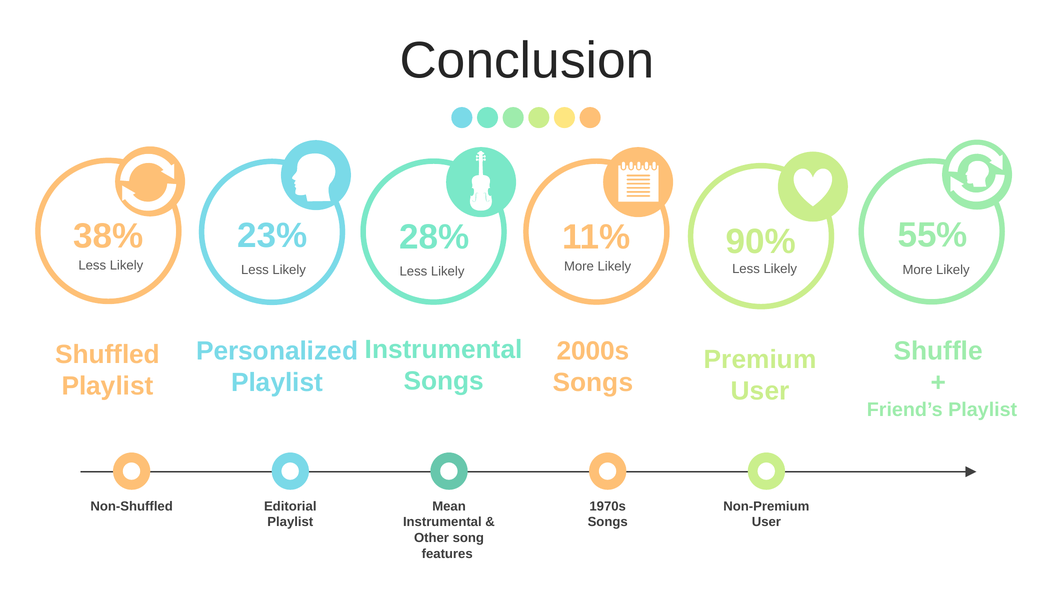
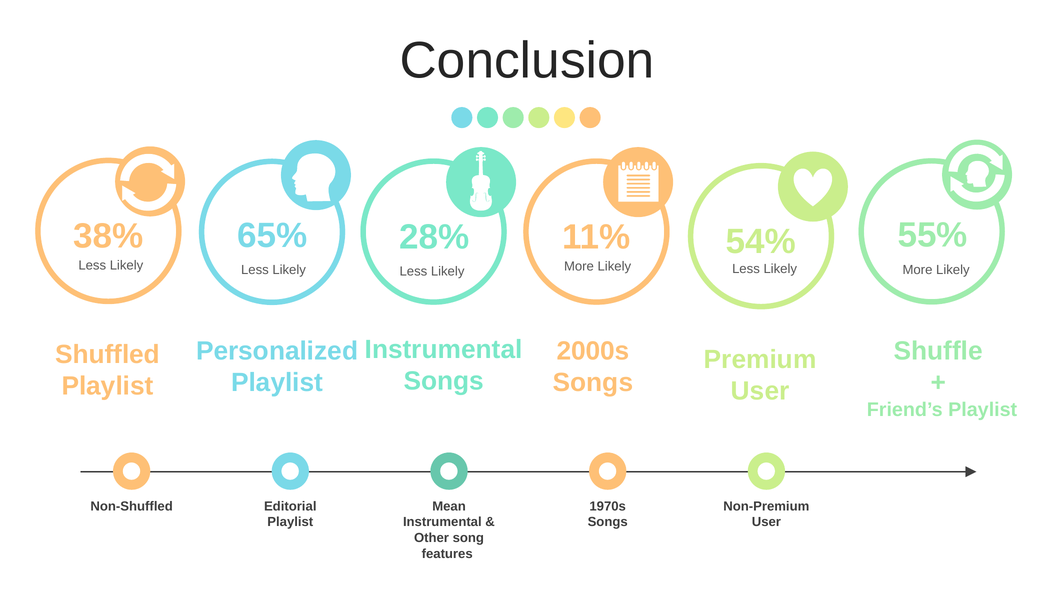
23%: 23% -> 65%
90%: 90% -> 54%
